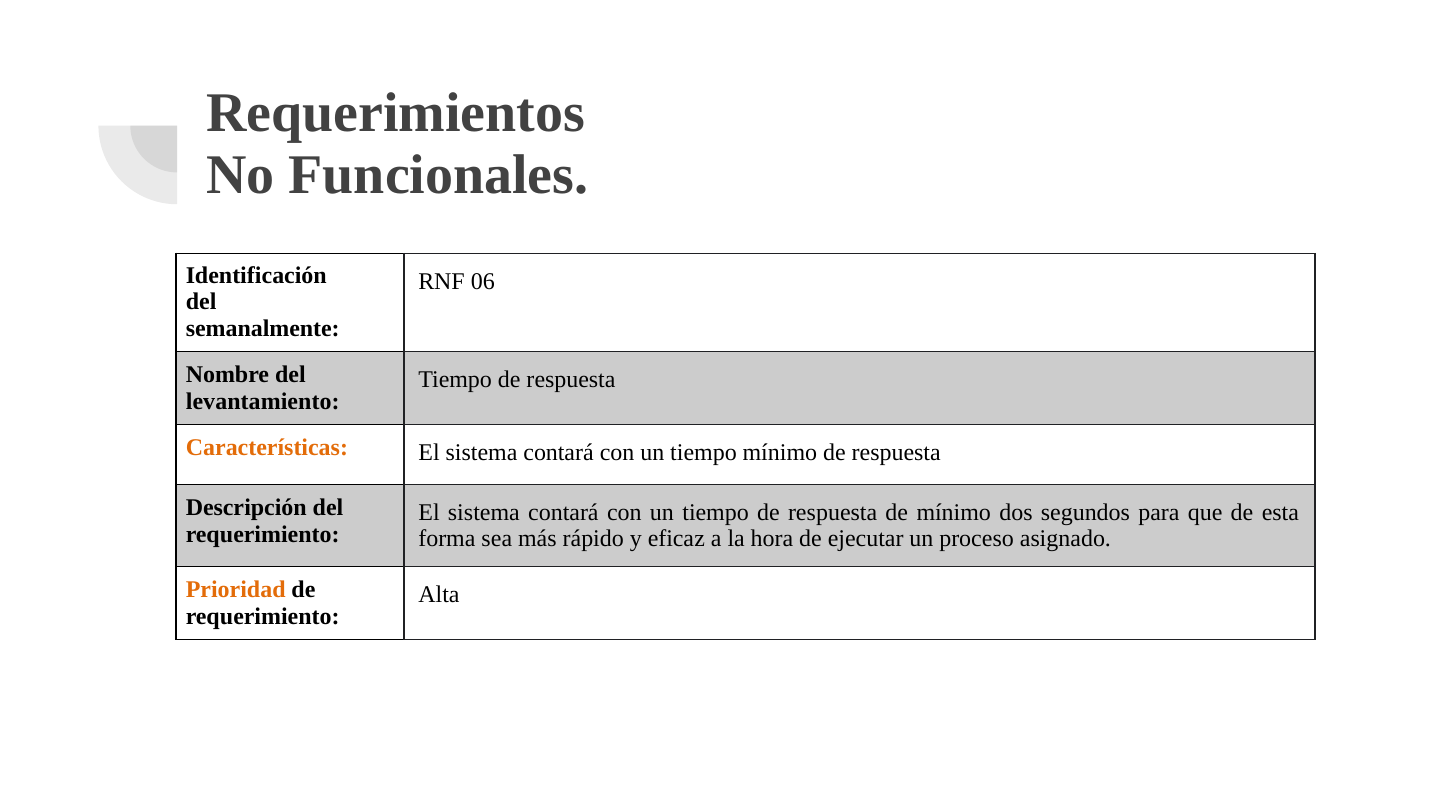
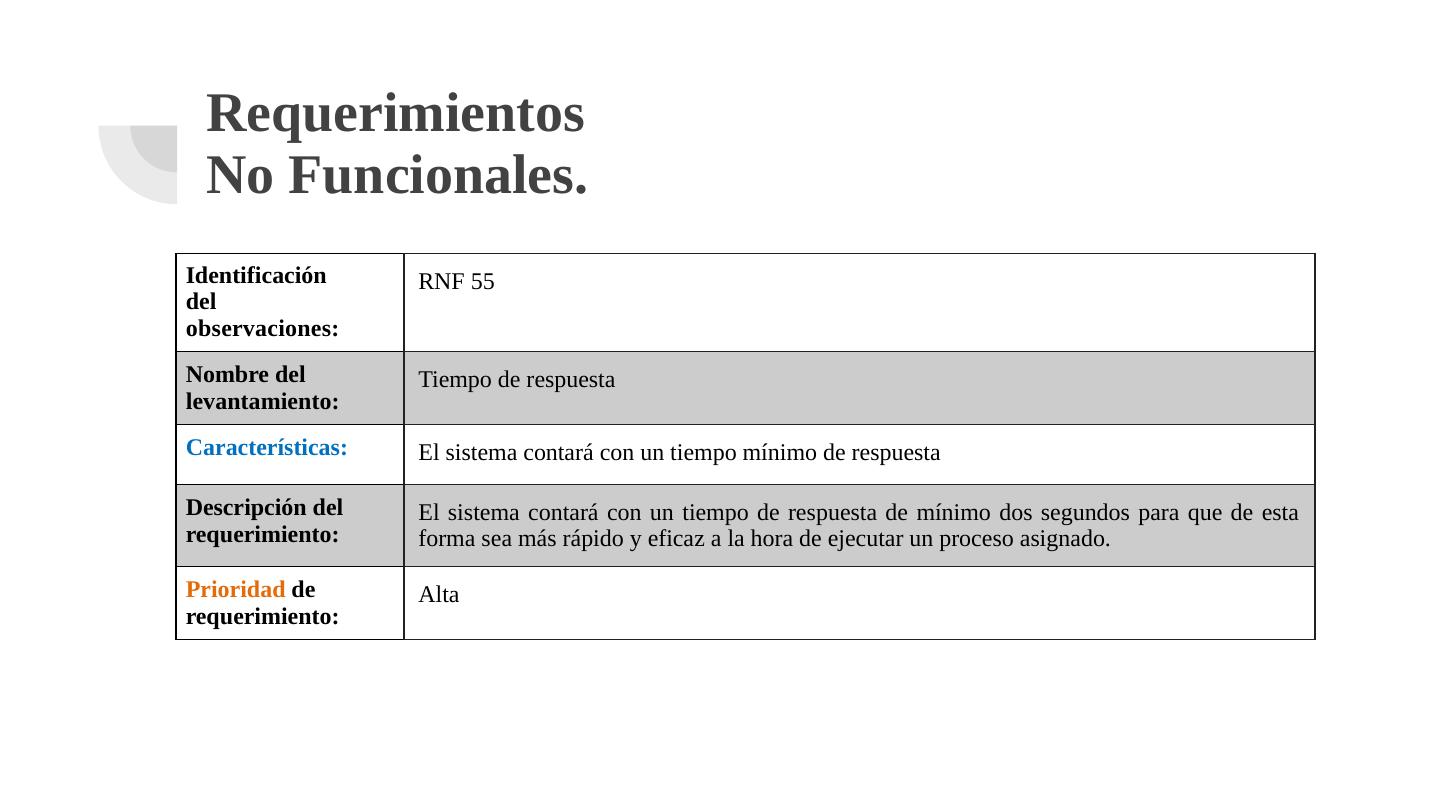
06: 06 -> 55
semanalmente: semanalmente -> observaciones
Características colour: orange -> blue
